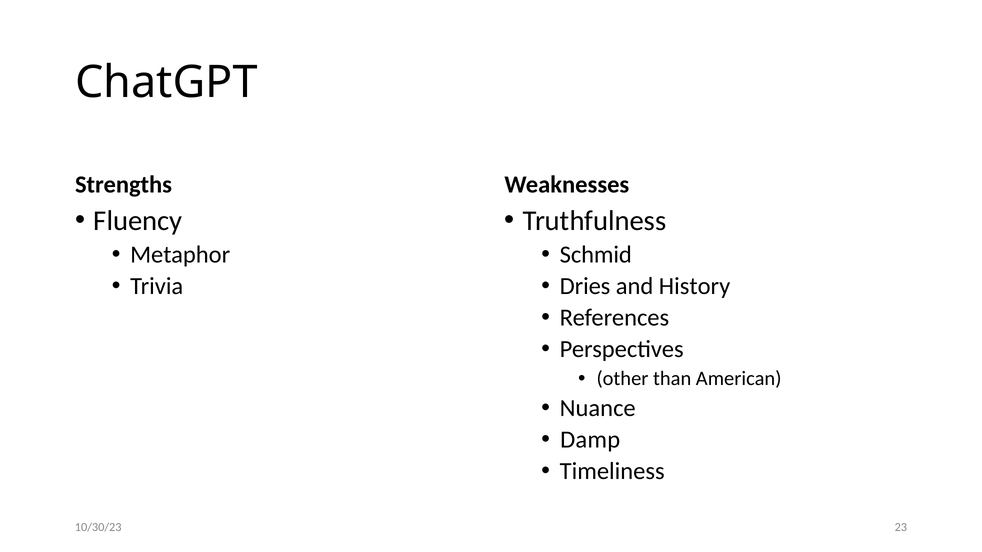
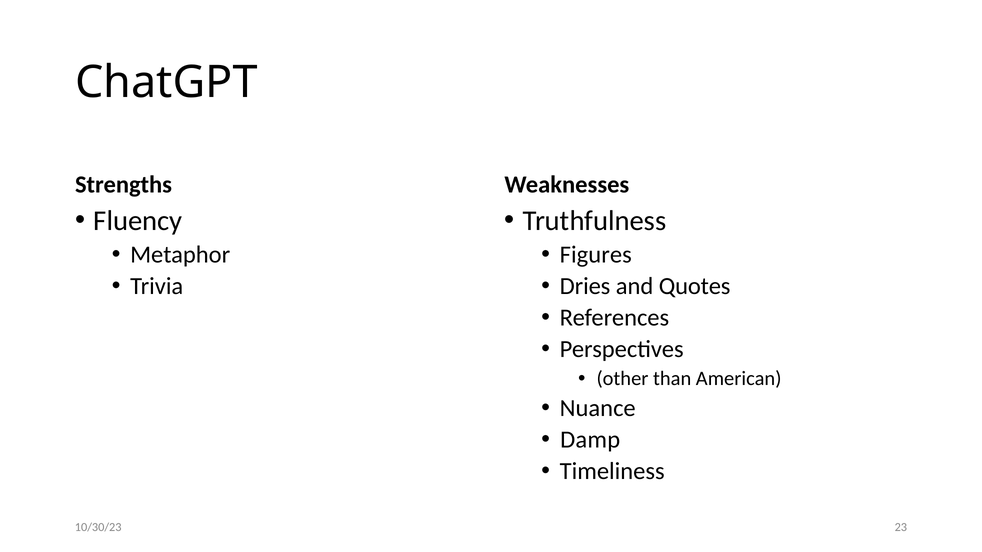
Schmid: Schmid -> Figures
History: History -> Quotes
